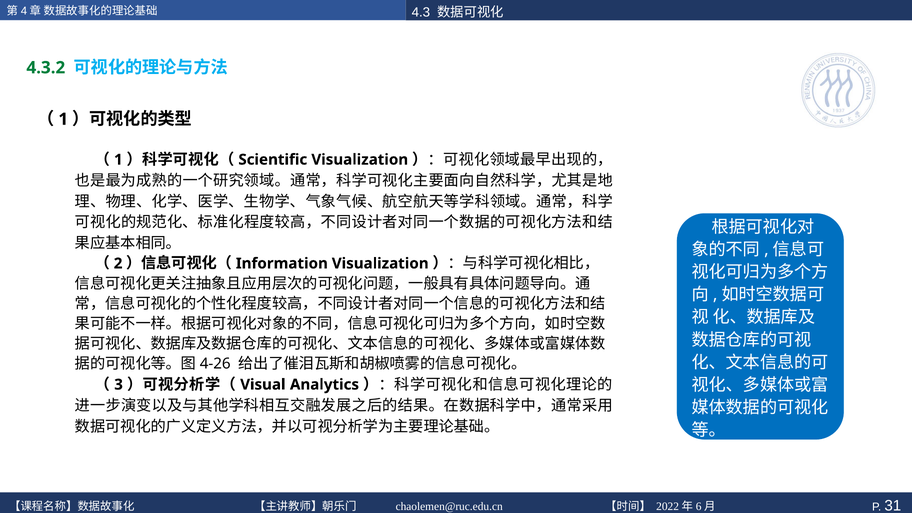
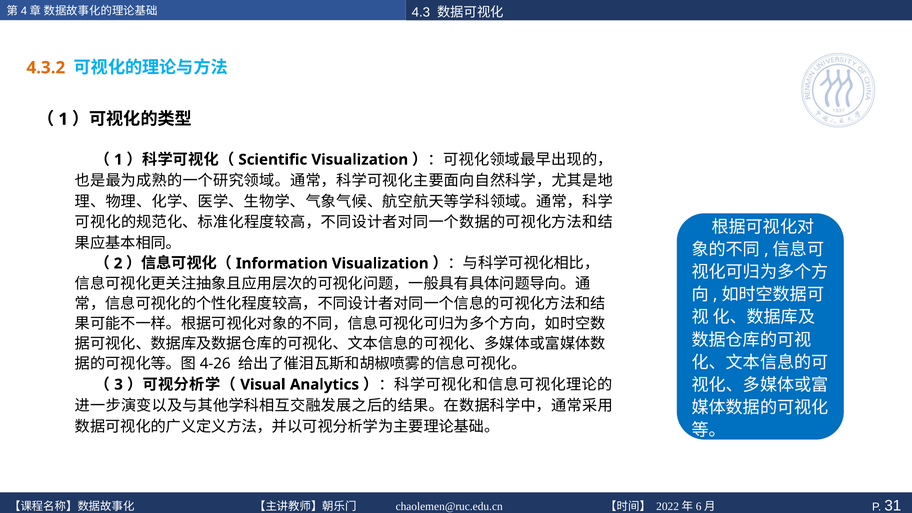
4.3.2 colour: green -> orange
